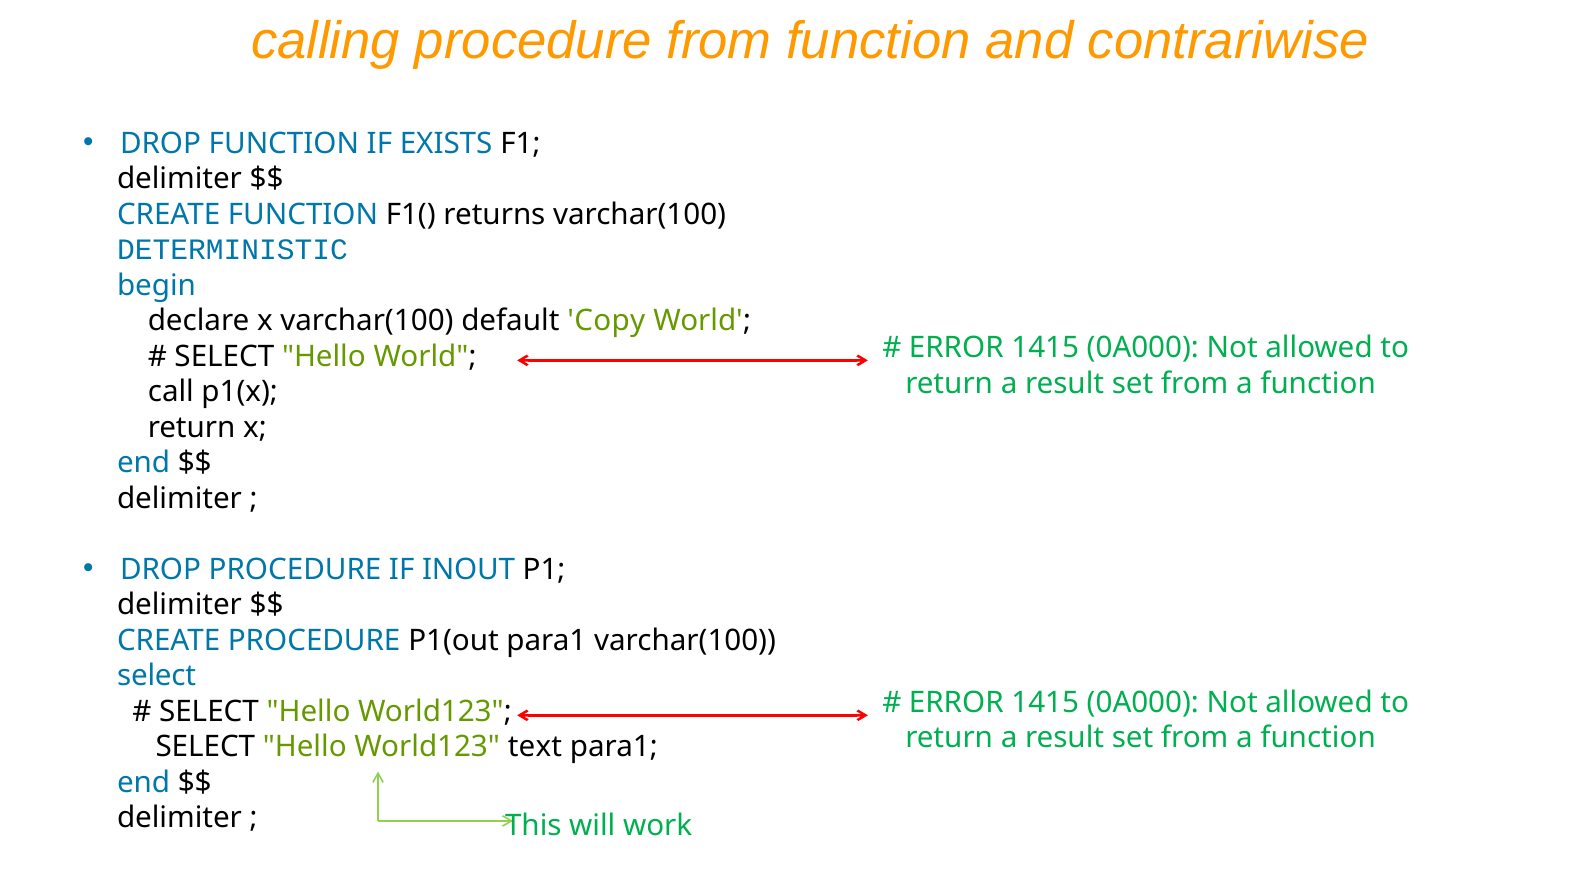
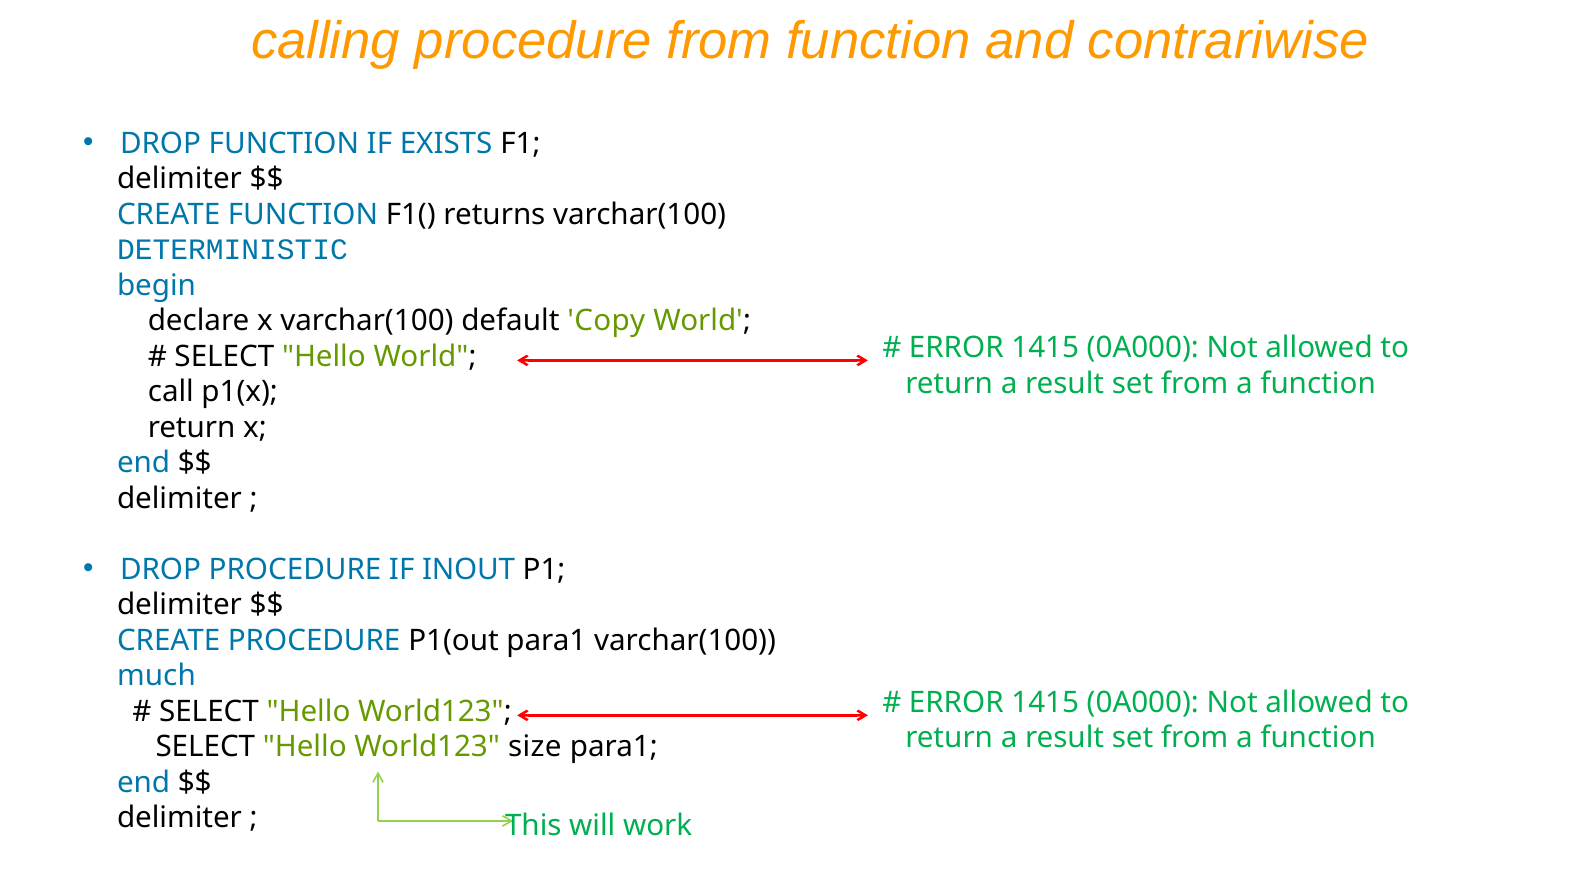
select at (157, 676): select -> much
text: text -> size
